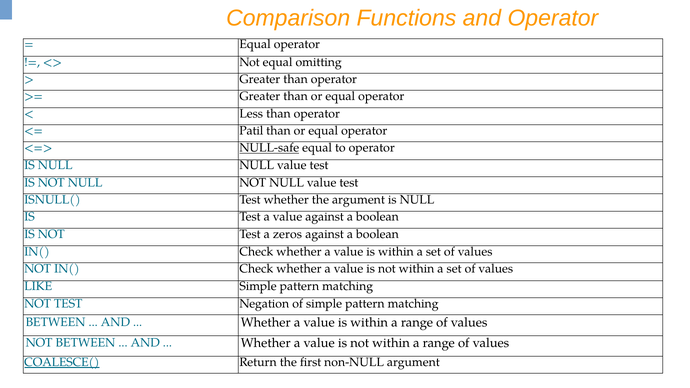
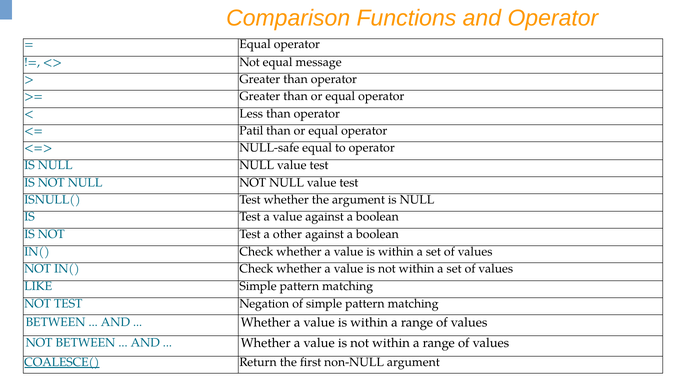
omitting: omitting -> message
NULL-safe underline: present -> none
zeros: zeros -> other
